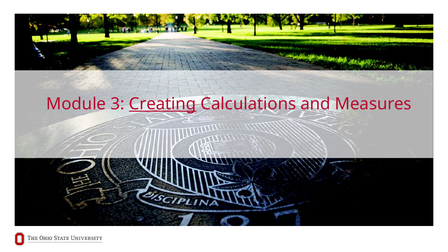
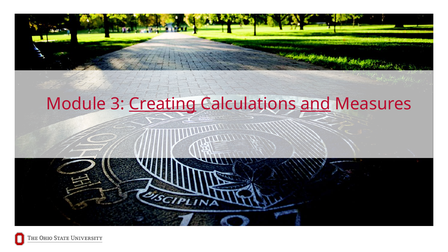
and underline: none -> present
